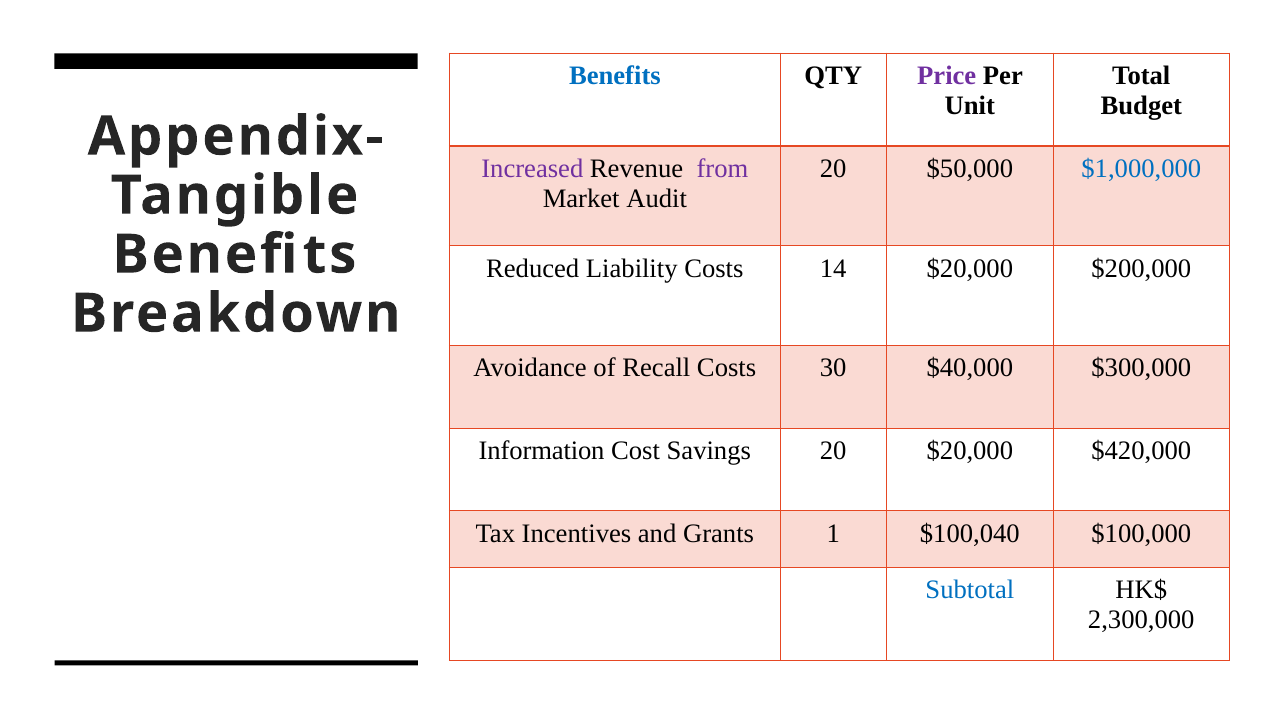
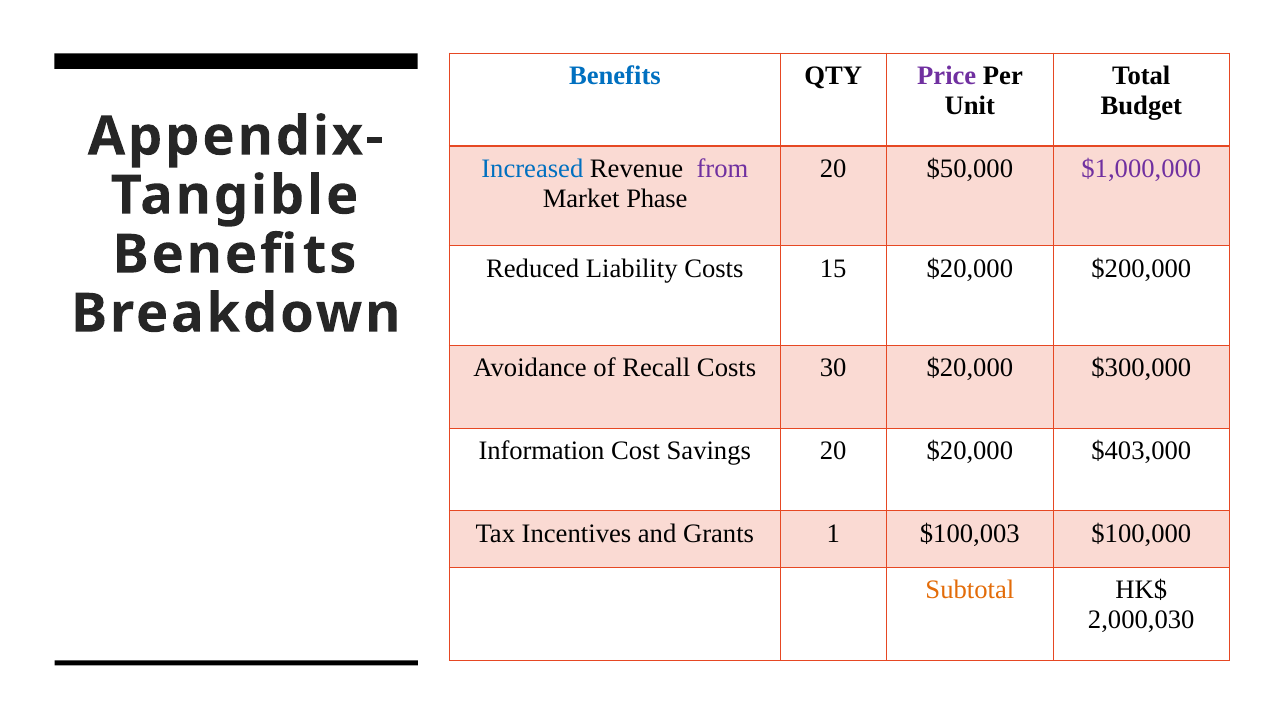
Increased colour: purple -> blue
$1,000,000 colour: blue -> purple
Audit: Audit -> Phase
14: 14 -> 15
30 $40,000: $40,000 -> $20,000
$420,000: $420,000 -> $403,000
$100,040: $100,040 -> $100,003
Subtotal colour: blue -> orange
2,300,000: 2,300,000 -> 2,000,030
